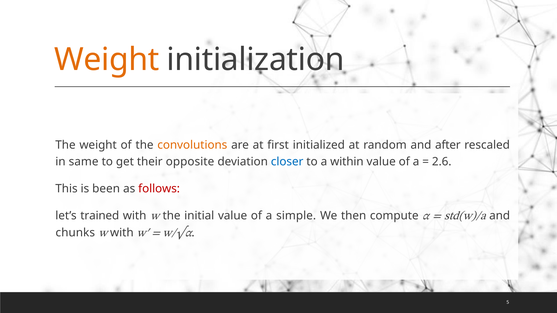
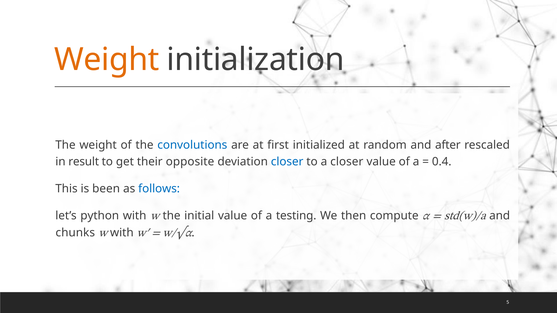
convolutions colour: orange -> blue
same: same -> result
a within: within -> closer
2.6: 2.6 -> 0.4
follows colour: red -> blue
trained: trained -> python
simple: simple -> testing
